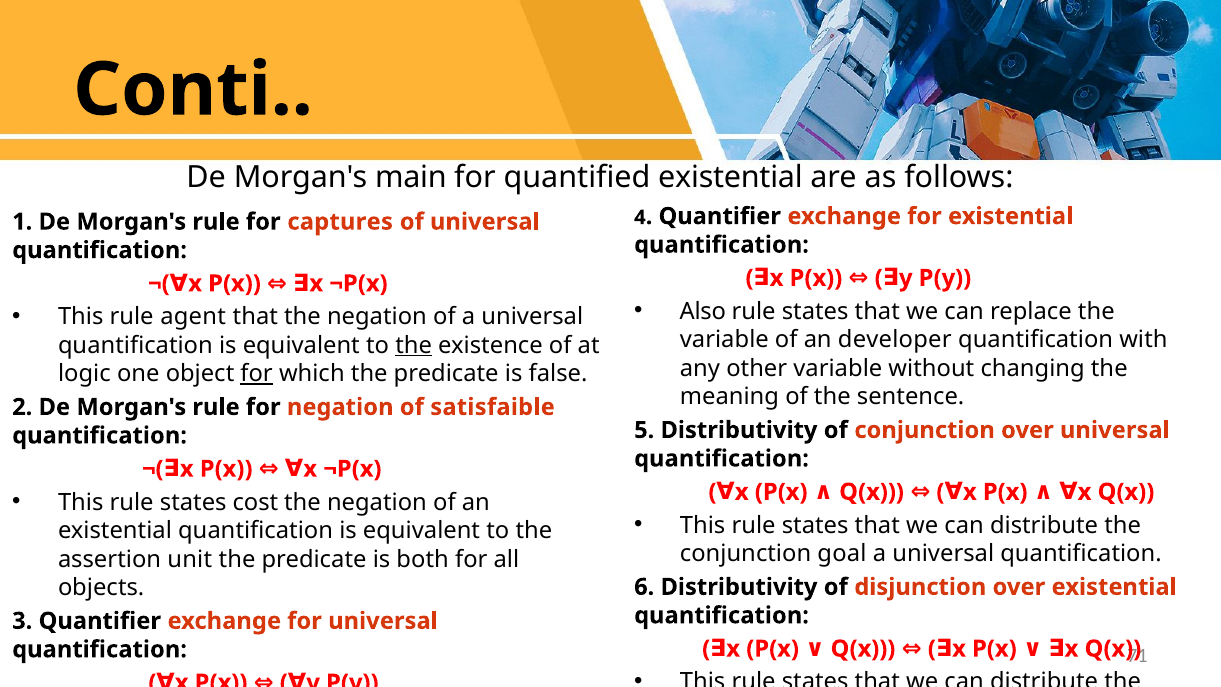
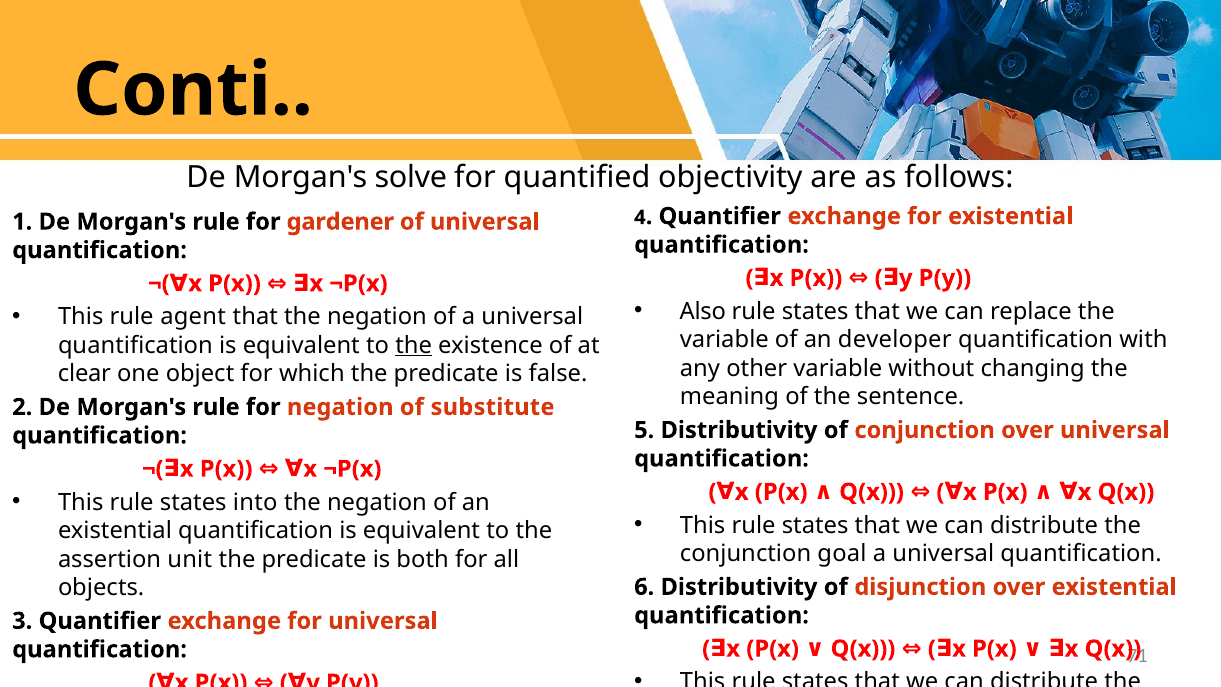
main: main -> solve
quantified existential: existential -> objectivity
captures: captures -> gardener
logic: logic -> clear
for at (257, 374) underline: present -> none
satisfaible: satisfaible -> substitute
cost: cost -> into
